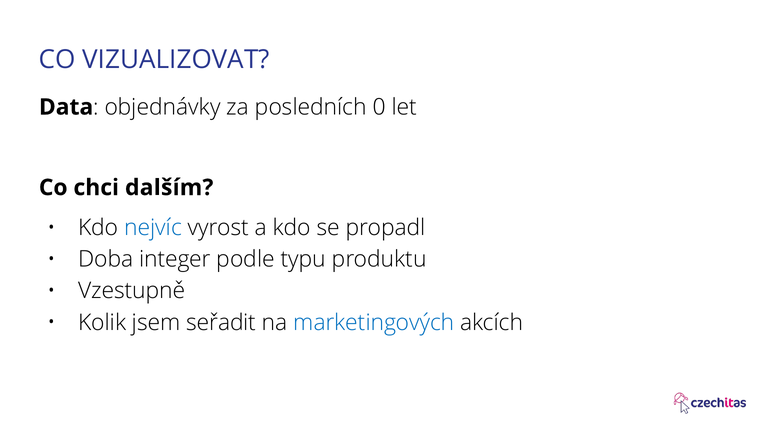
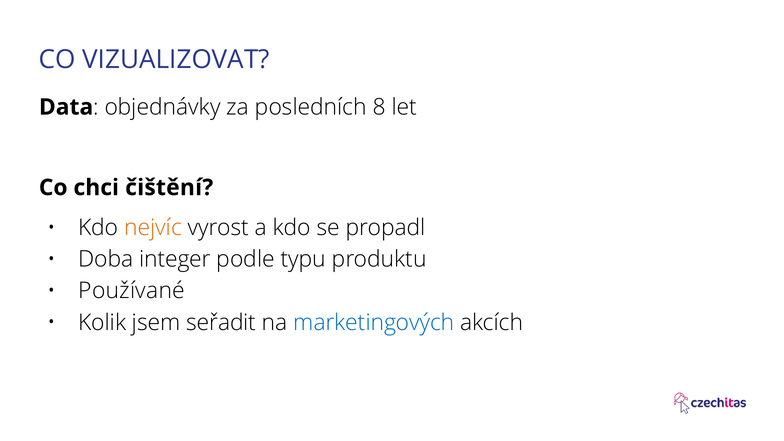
0: 0 -> 8
dalším: dalším -> čištění
nejvíc colour: blue -> orange
Vzestupně: Vzestupně -> Používané
